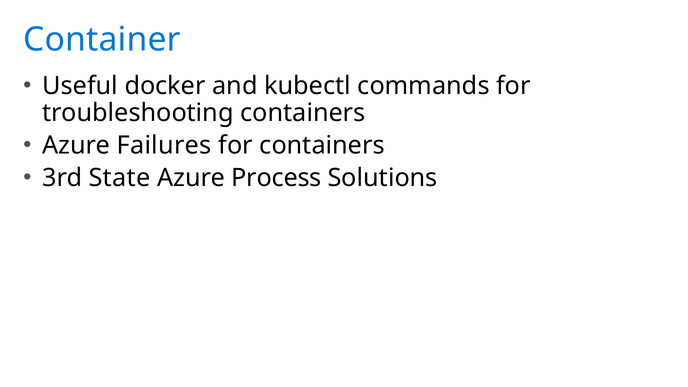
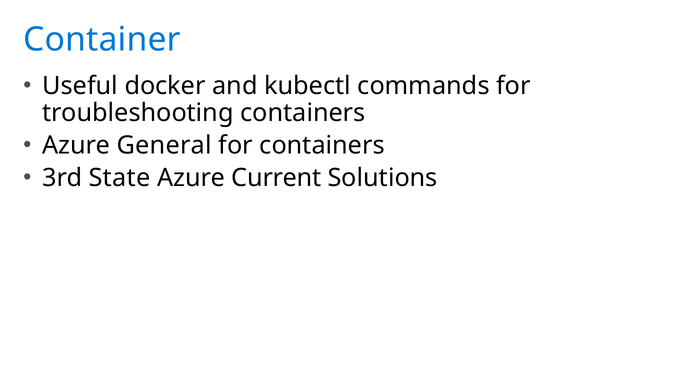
Failures: Failures -> General
Process: Process -> Current
